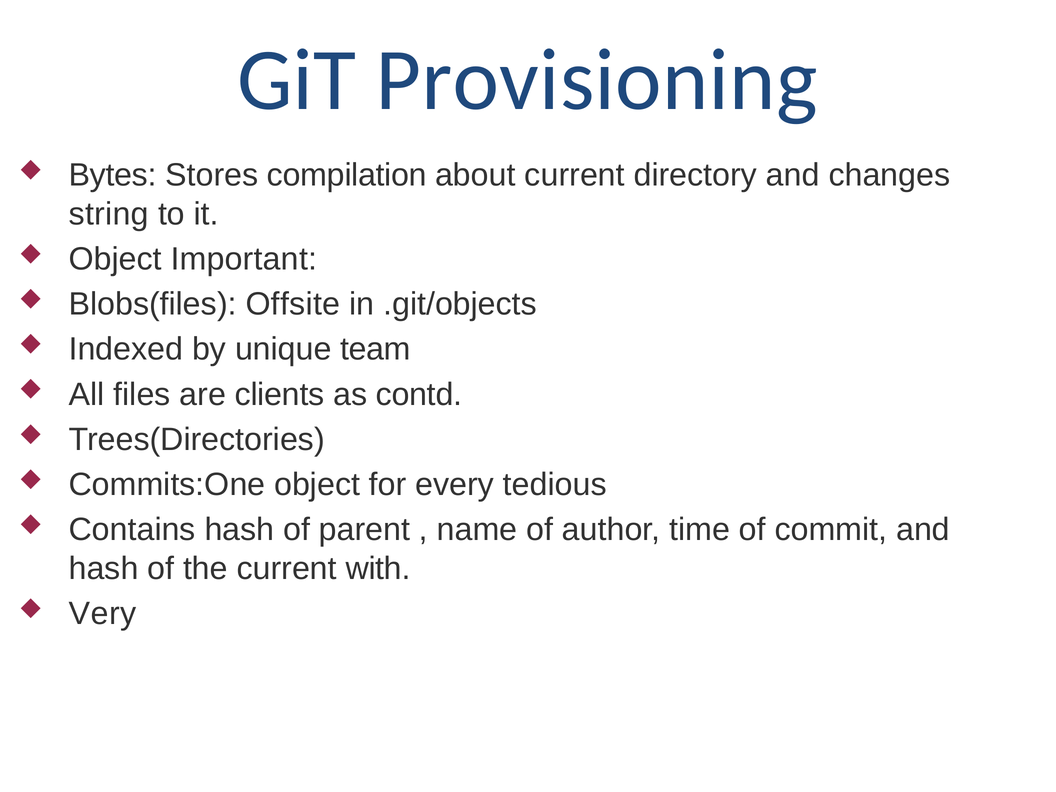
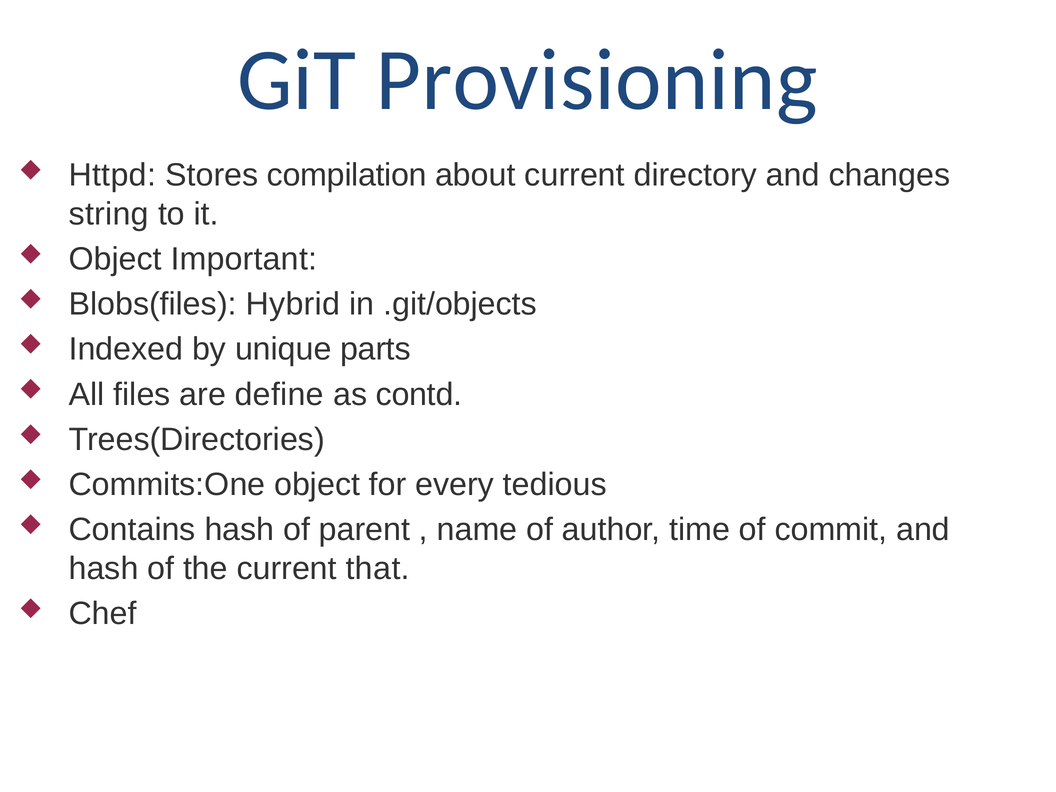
Bytes: Bytes -> Httpd
Offsite: Offsite -> Hybrid
team: team -> parts
clients: clients -> define
with: with -> that
Very: Very -> Chef
